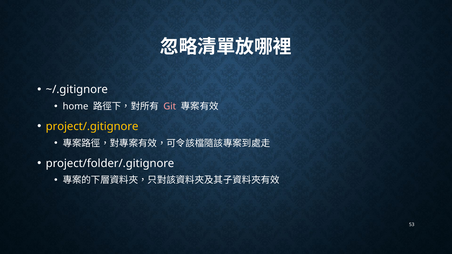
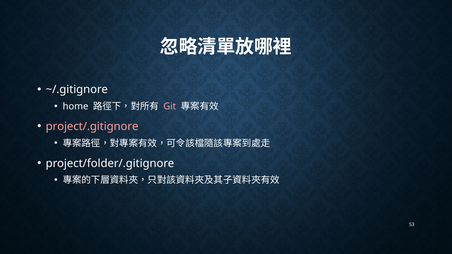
project/.gitignore colour: yellow -> pink
